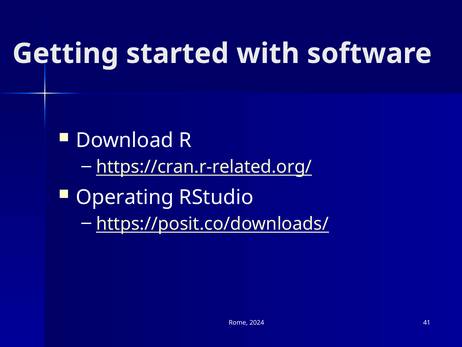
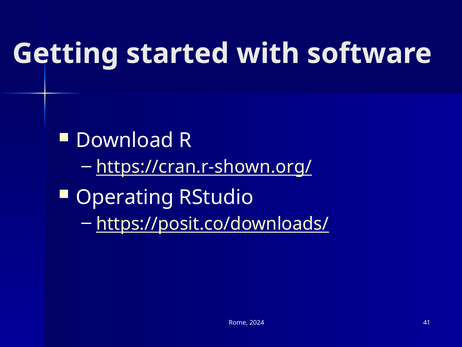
https://cran.r-related.org/: https://cran.r-related.org/ -> https://cran.r-shown.org/
